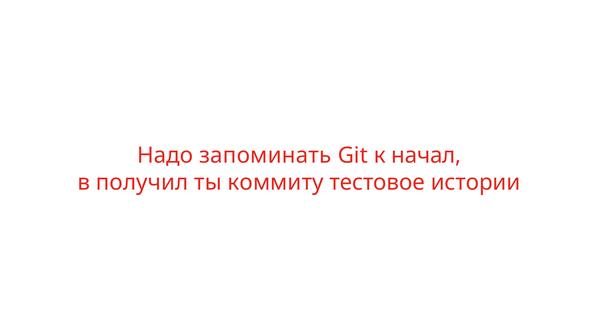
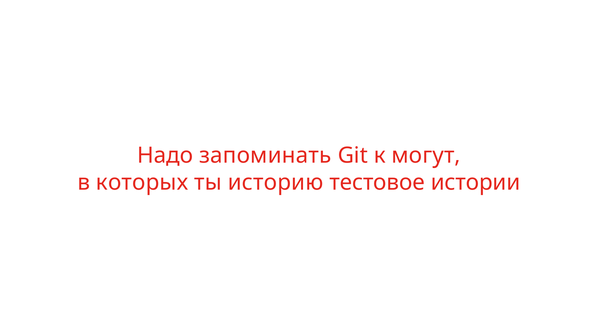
начал: начал -> могут
получил: получил -> которых
коммиту: коммиту -> историю
